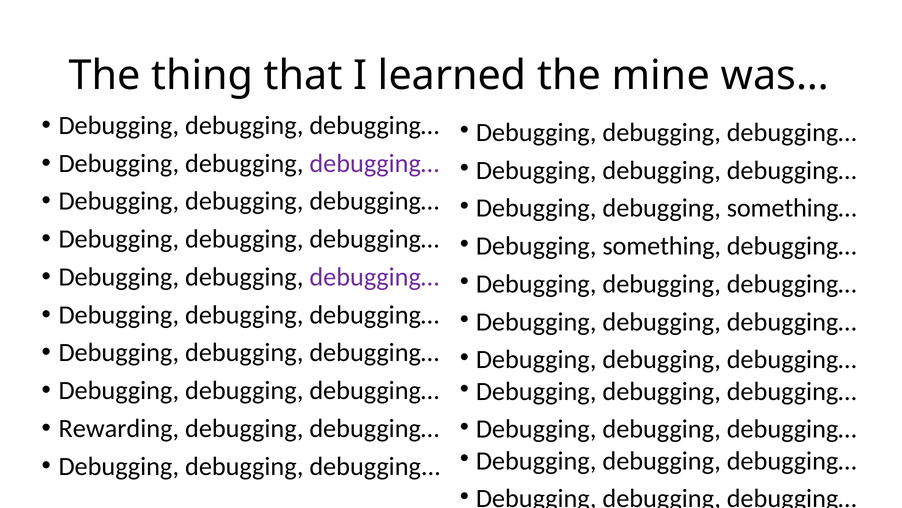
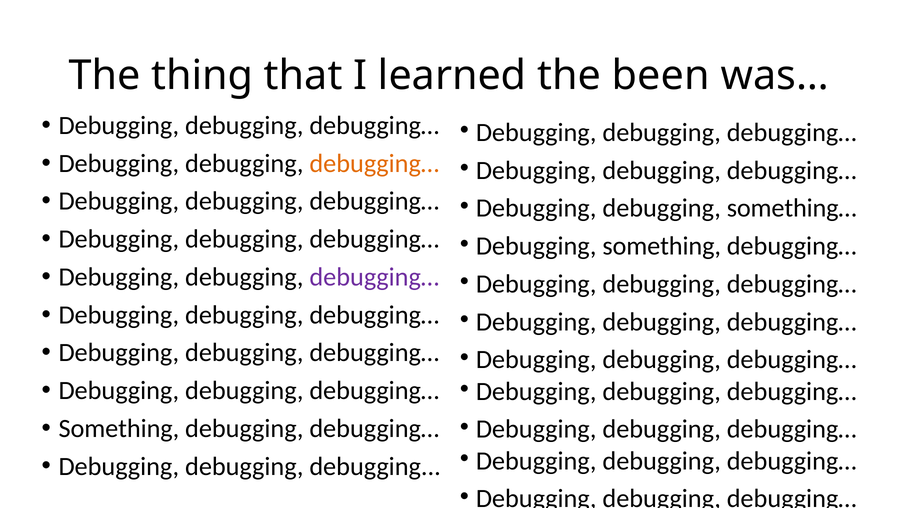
mine: mine -> been
debugging… at (374, 163) colour: purple -> orange
Rewarding at (119, 428): Rewarding -> Something
